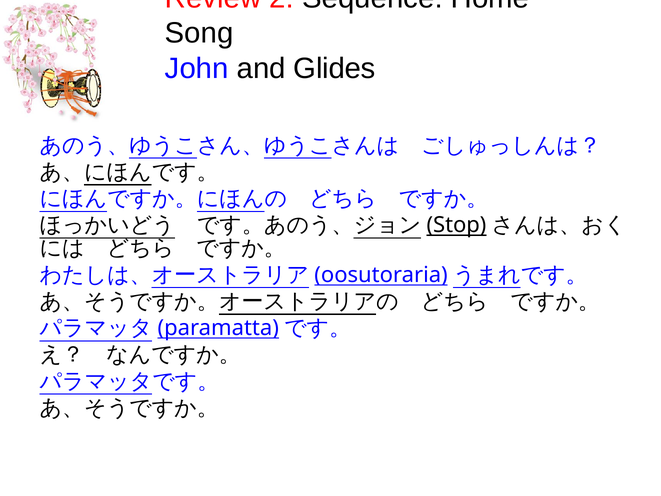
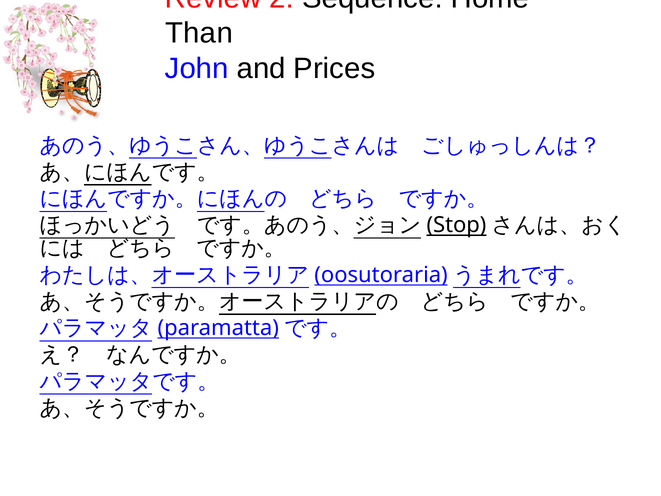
Song: Song -> Than
Glides: Glides -> Prices
